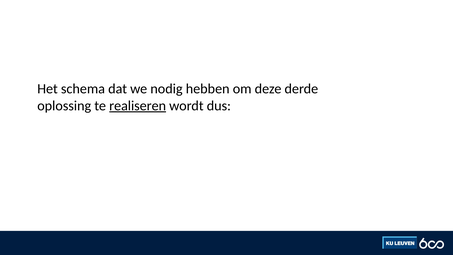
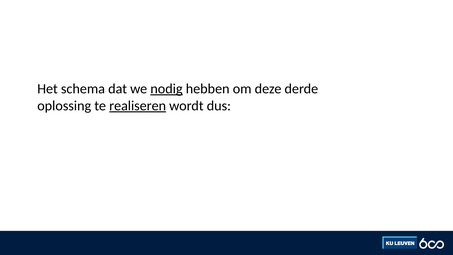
nodig underline: none -> present
